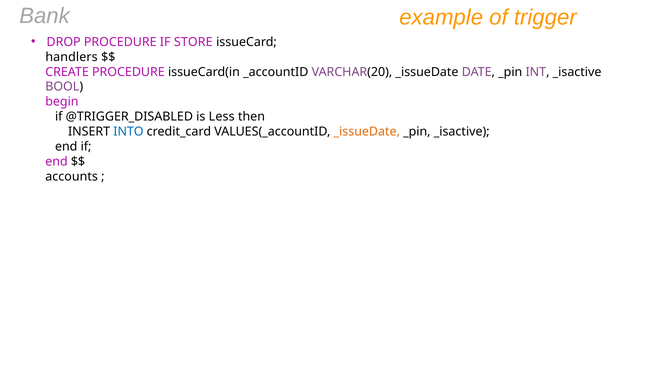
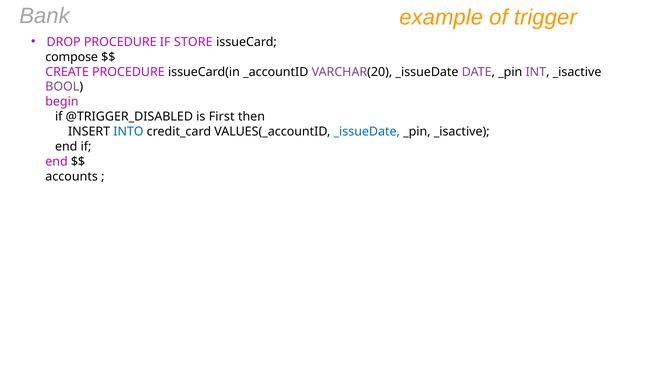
handlers: handlers -> compose
Less: Less -> First
_issueDate at (367, 132) colour: orange -> blue
